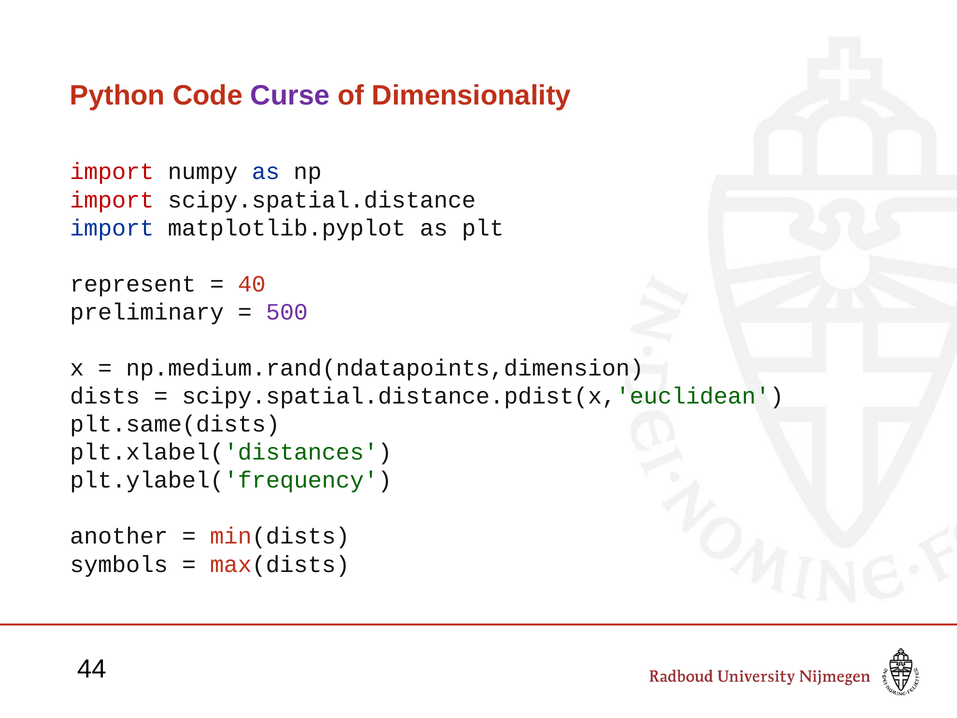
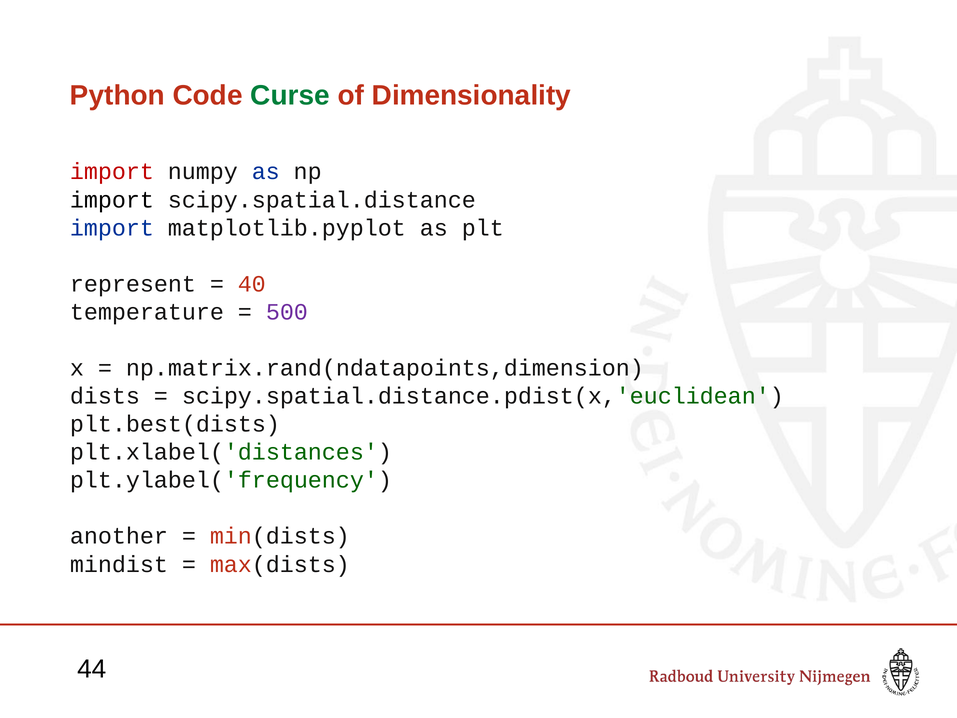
Curse colour: purple -> green
import at (112, 200) colour: red -> black
preliminary: preliminary -> temperature
np.medium.rand(ndatapoints,dimension: np.medium.rand(ndatapoints,dimension -> np.matrix.rand(ndatapoints,dimension
plt.same(dists: plt.same(dists -> plt.best(dists
symbols: symbols -> mindist
